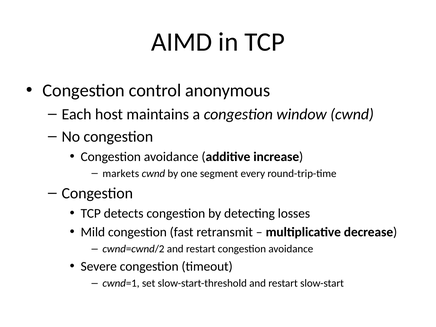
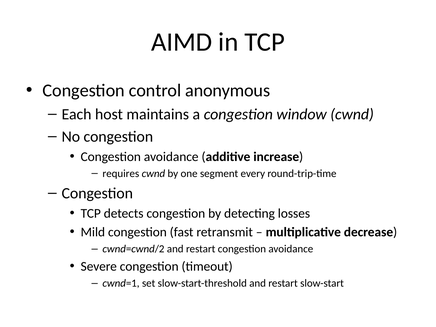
markets: markets -> requires
